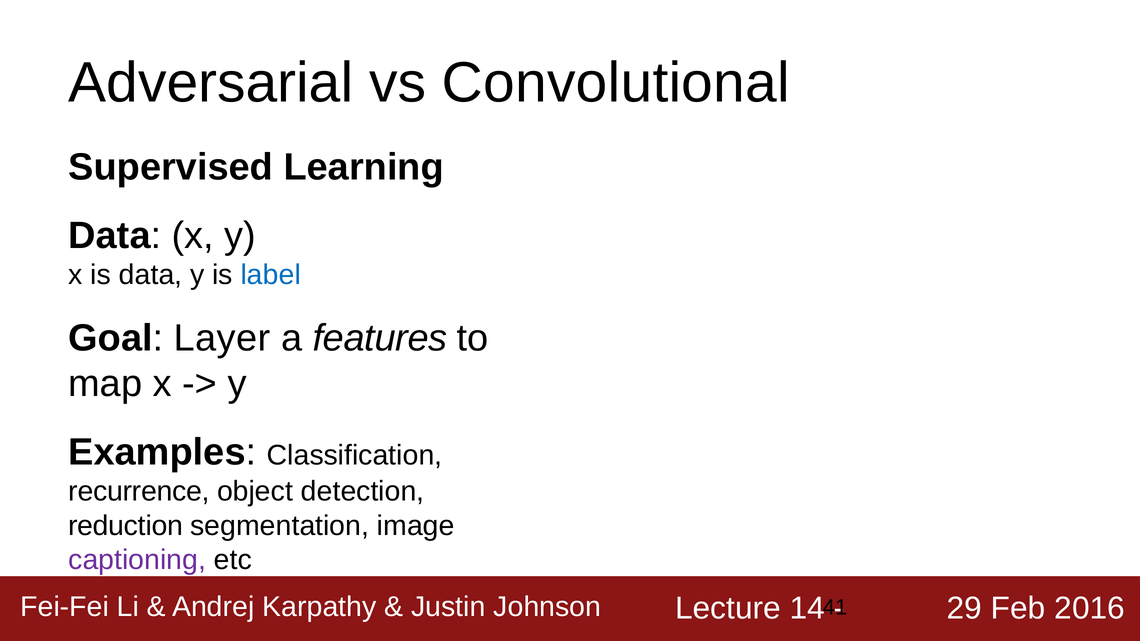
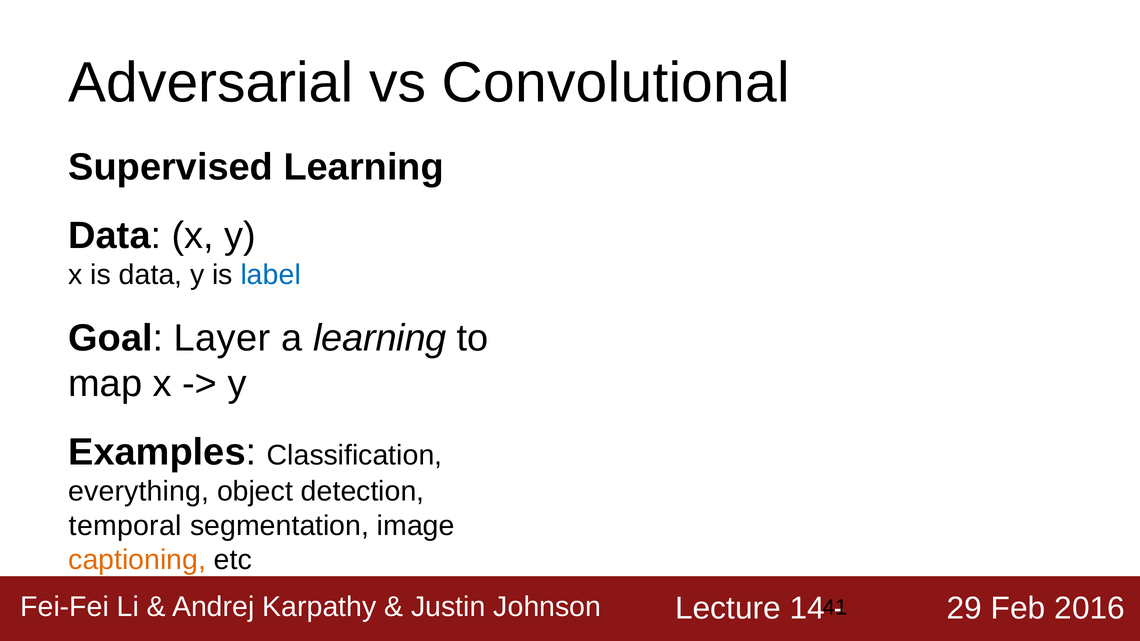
a features: features -> learning
recurrence: recurrence -> everything
reduction: reduction -> temporal
captioning colour: purple -> orange
